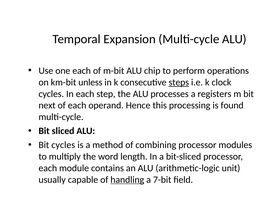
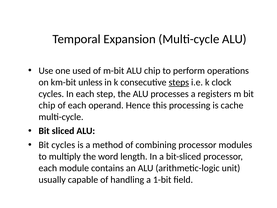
one each: each -> used
next at (47, 105): next -> chip
found: found -> cache
handling underline: present -> none
7-bit: 7-bit -> 1-bit
